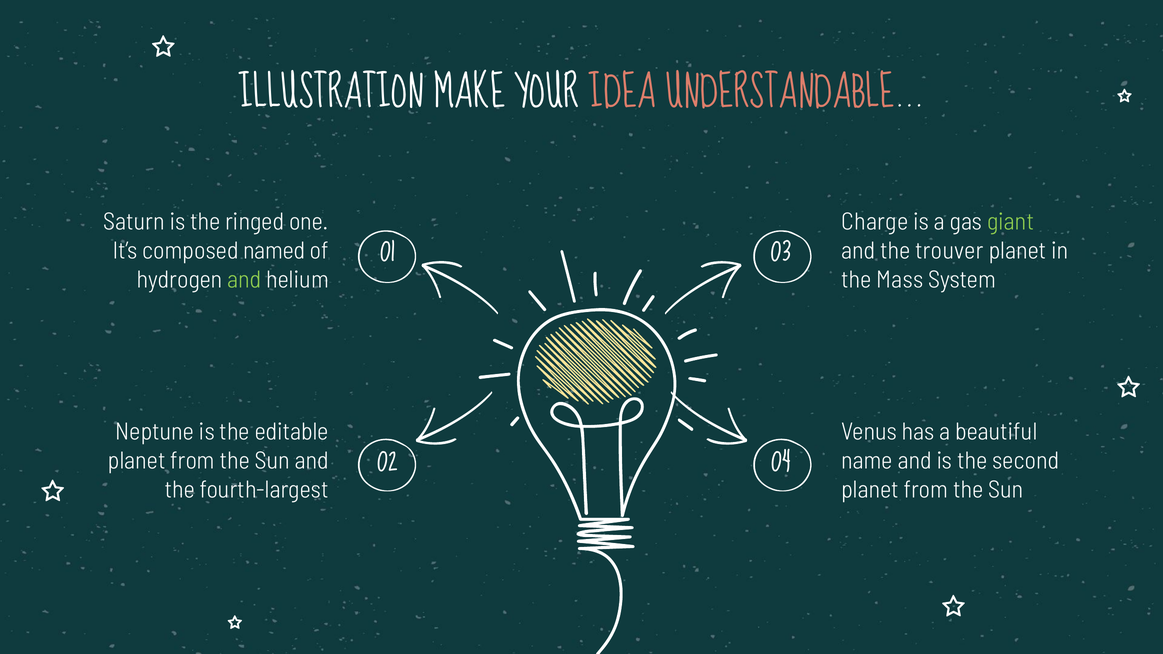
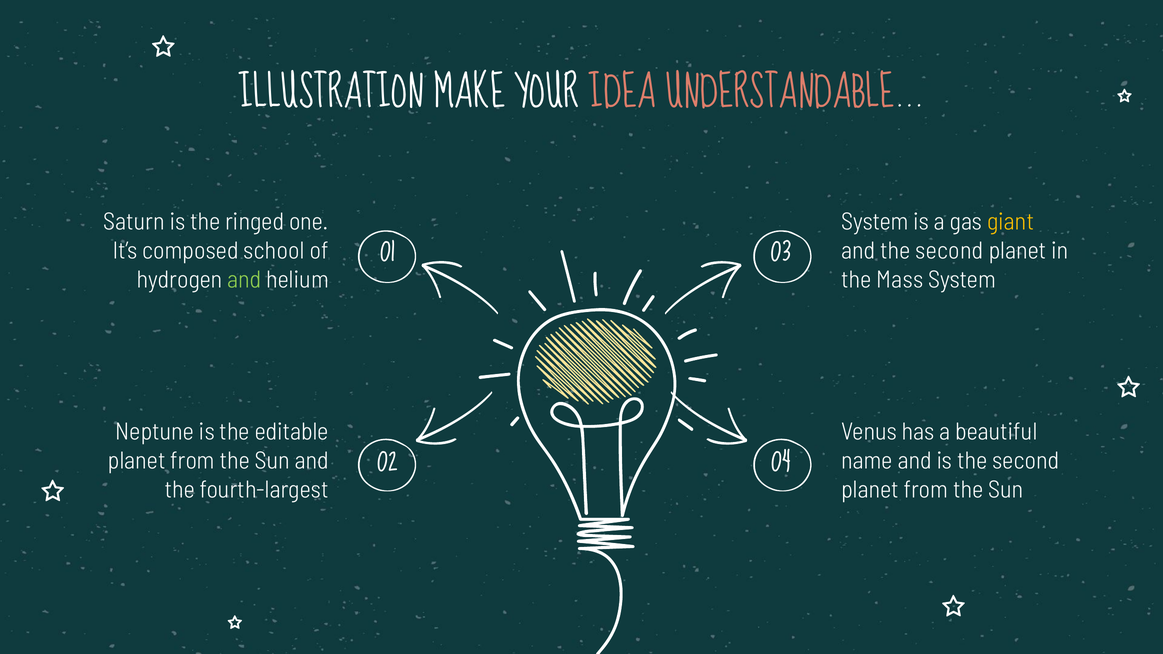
Charge at (875, 222): Charge -> System
giant colour: light green -> yellow
named: named -> school
and the trouver: trouver -> second
